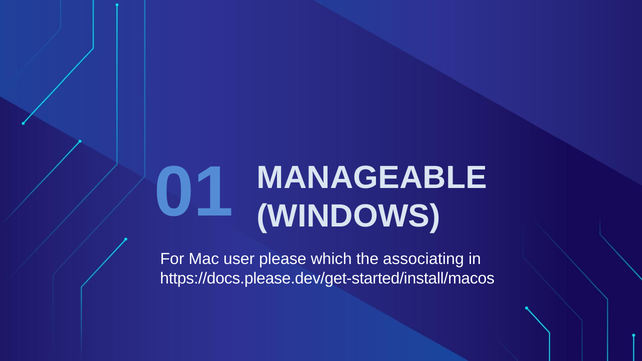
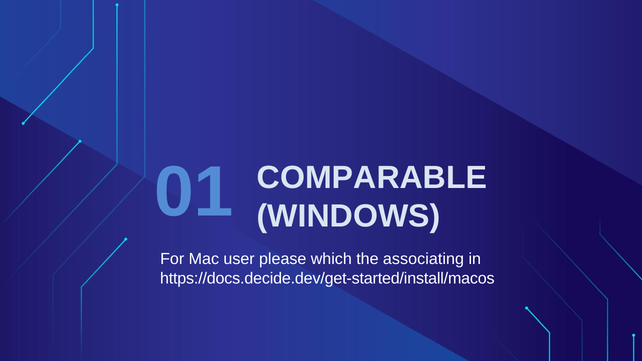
MANAGEABLE: MANAGEABLE -> COMPARABLE
https://docs.please.dev/get-started/install/macos: https://docs.please.dev/get-started/install/macos -> https://docs.decide.dev/get-started/install/macos
